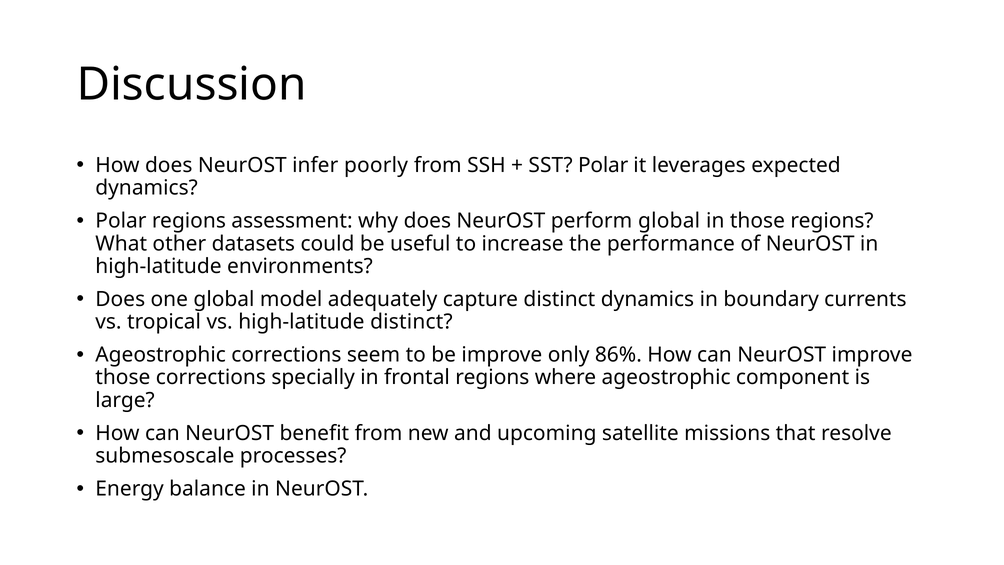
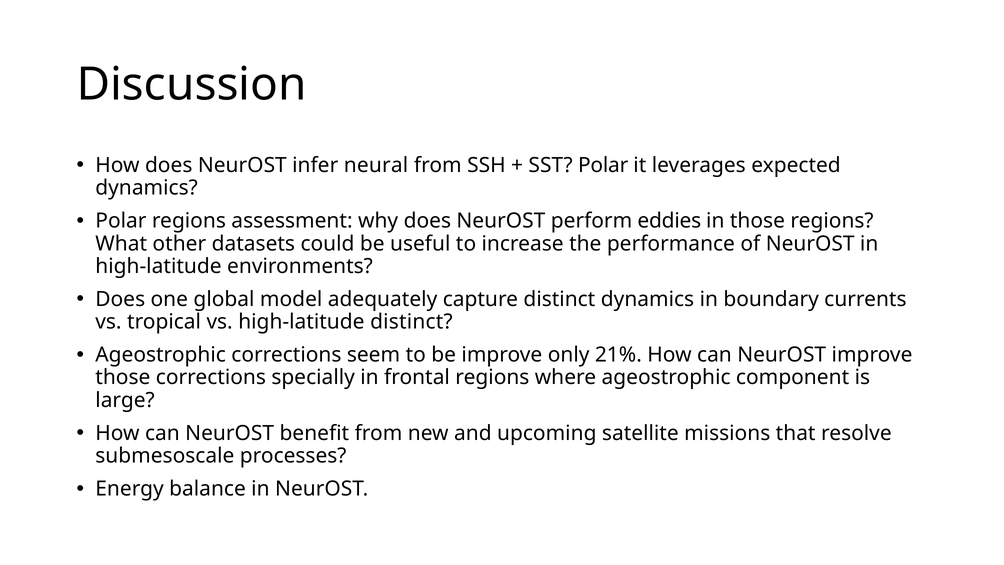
poorly: poorly -> neural
perform global: global -> eddies
86%: 86% -> 21%
